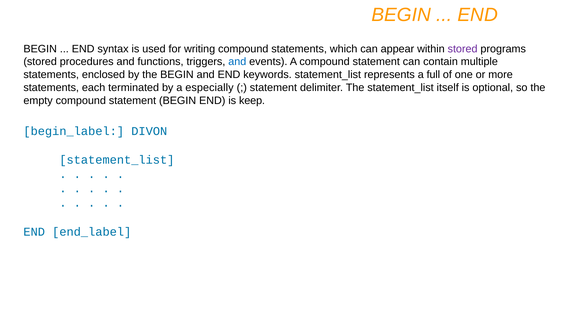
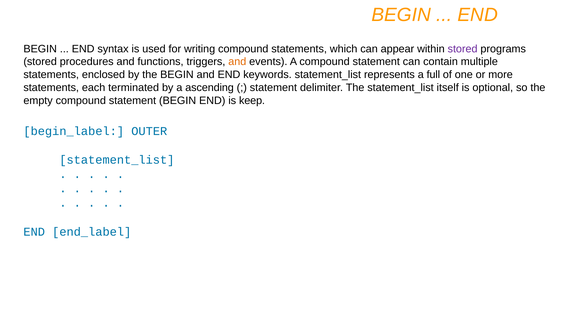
and at (237, 62) colour: blue -> orange
especially: especially -> ascending
DIVON: DIVON -> OUTER
